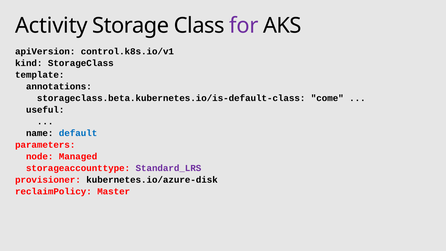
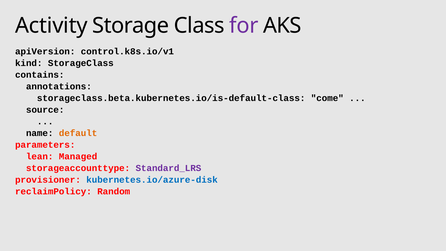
template: template -> contains
useful: useful -> source
default colour: blue -> orange
node: node -> lean
kubernetes.io/azure-disk colour: black -> blue
Master: Master -> Random
